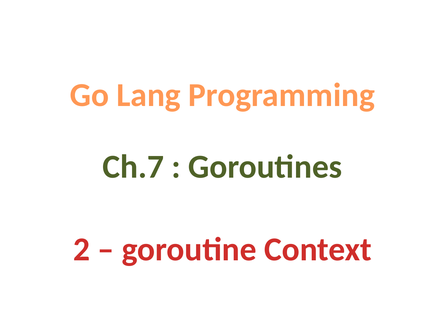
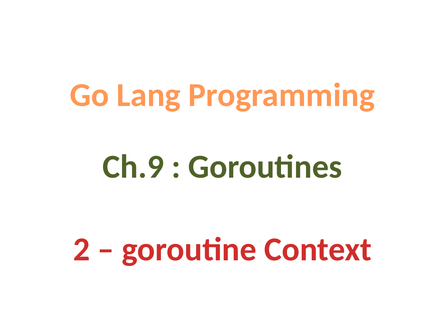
Ch.7: Ch.7 -> Ch.9
